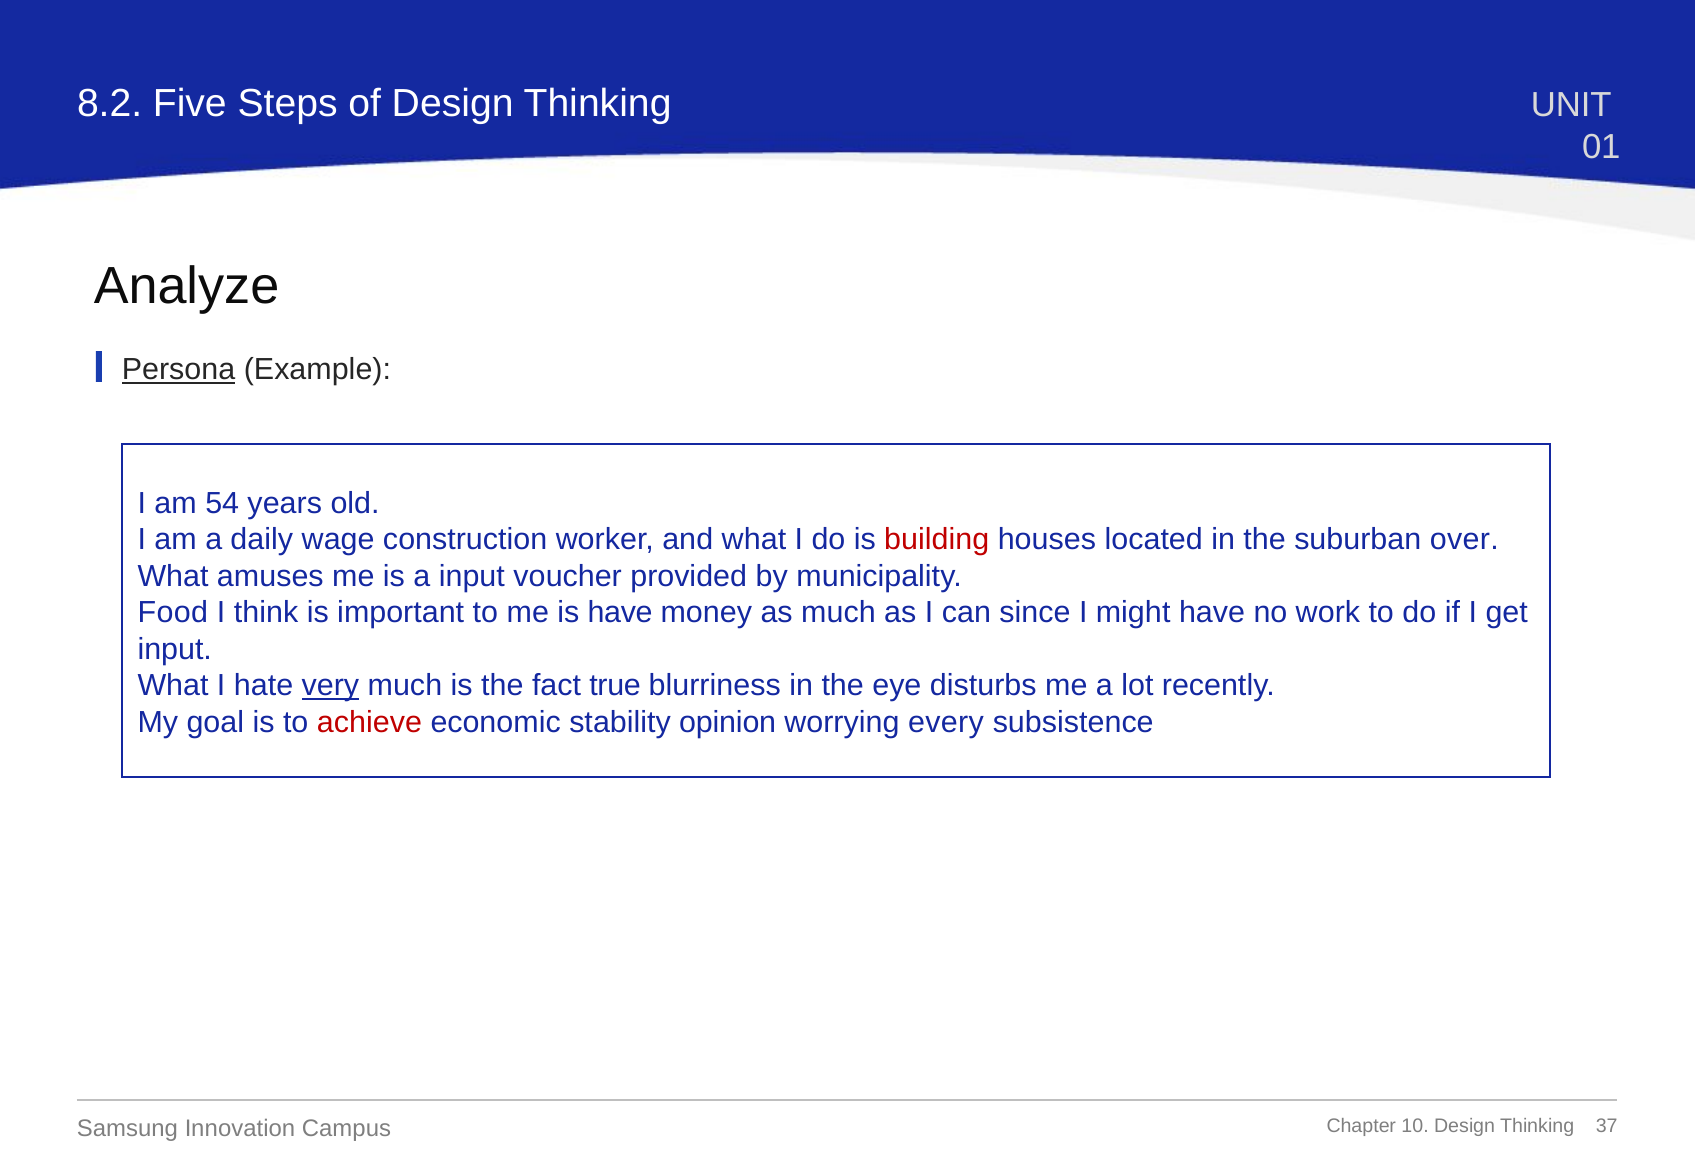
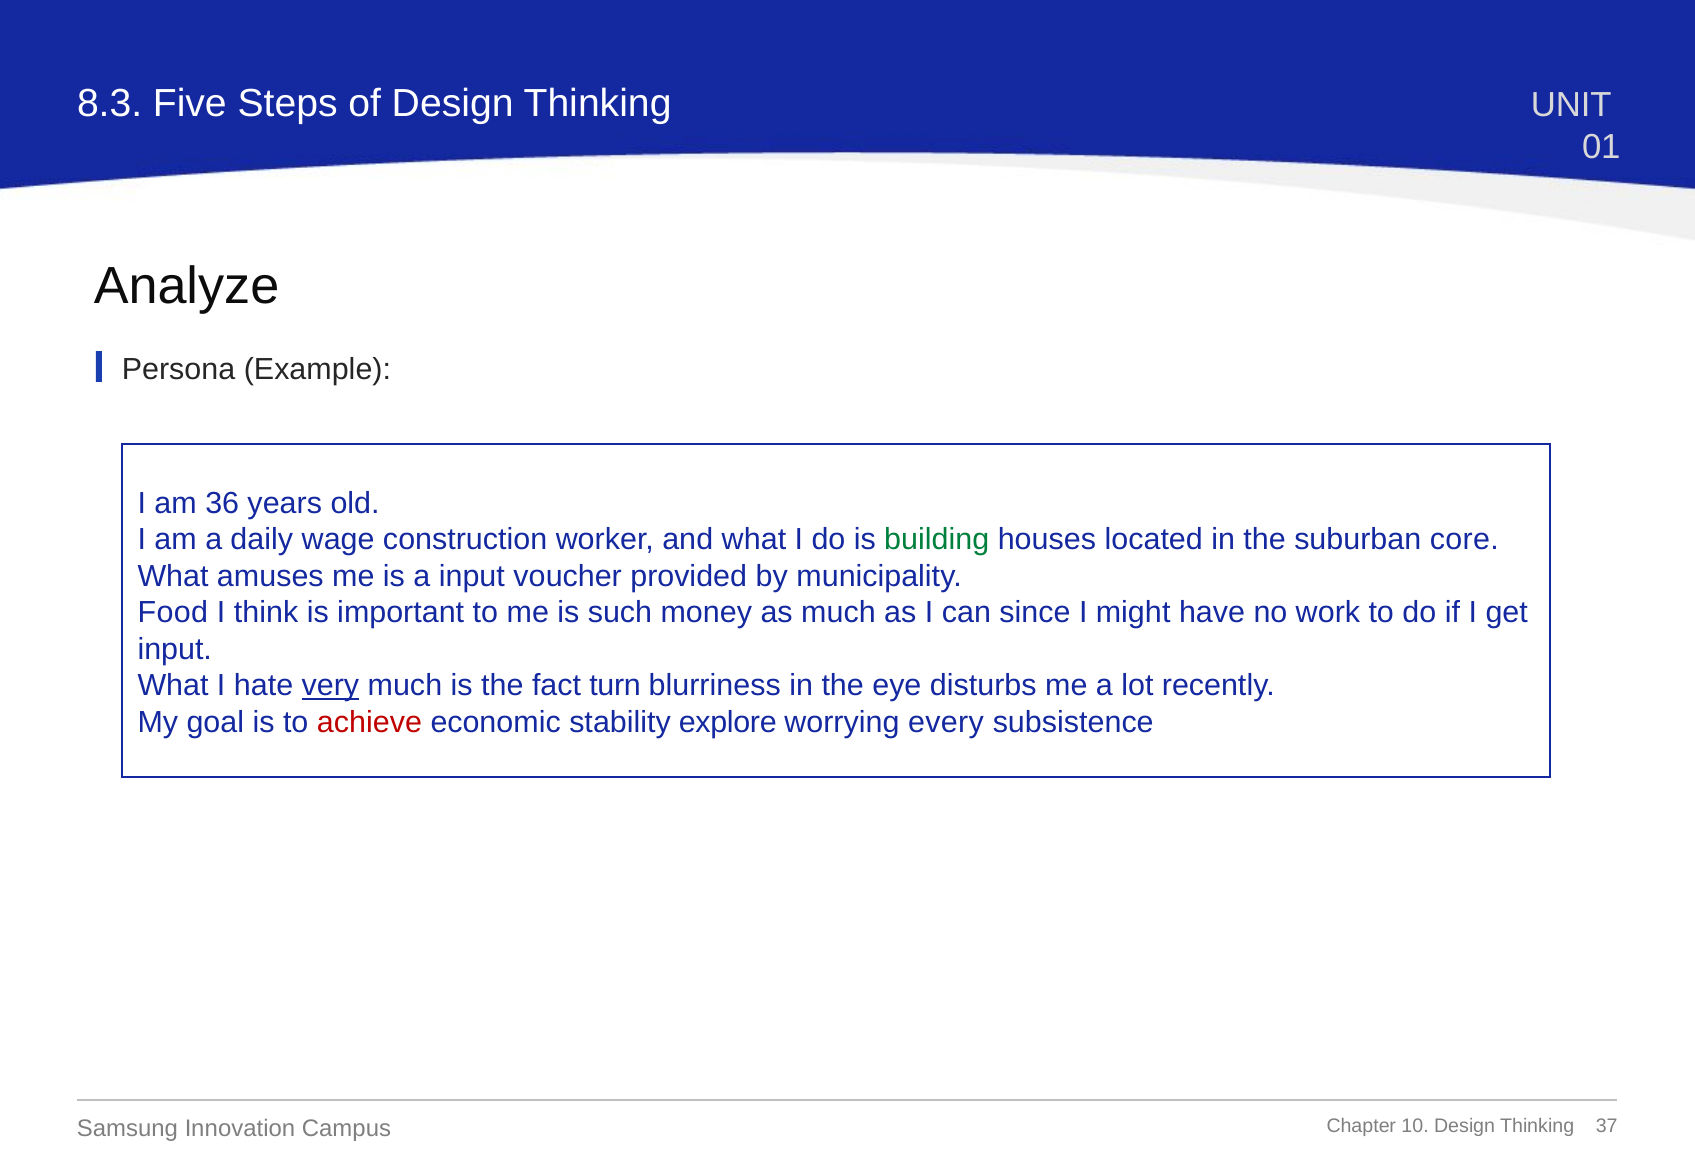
8.2: 8.2 -> 8.3
Persona underline: present -> none
54: 54 -> 36
building colour: red -> green
over: over -> core
is have: have -> such
true: true -> turn
opinion: opinion -> explore
